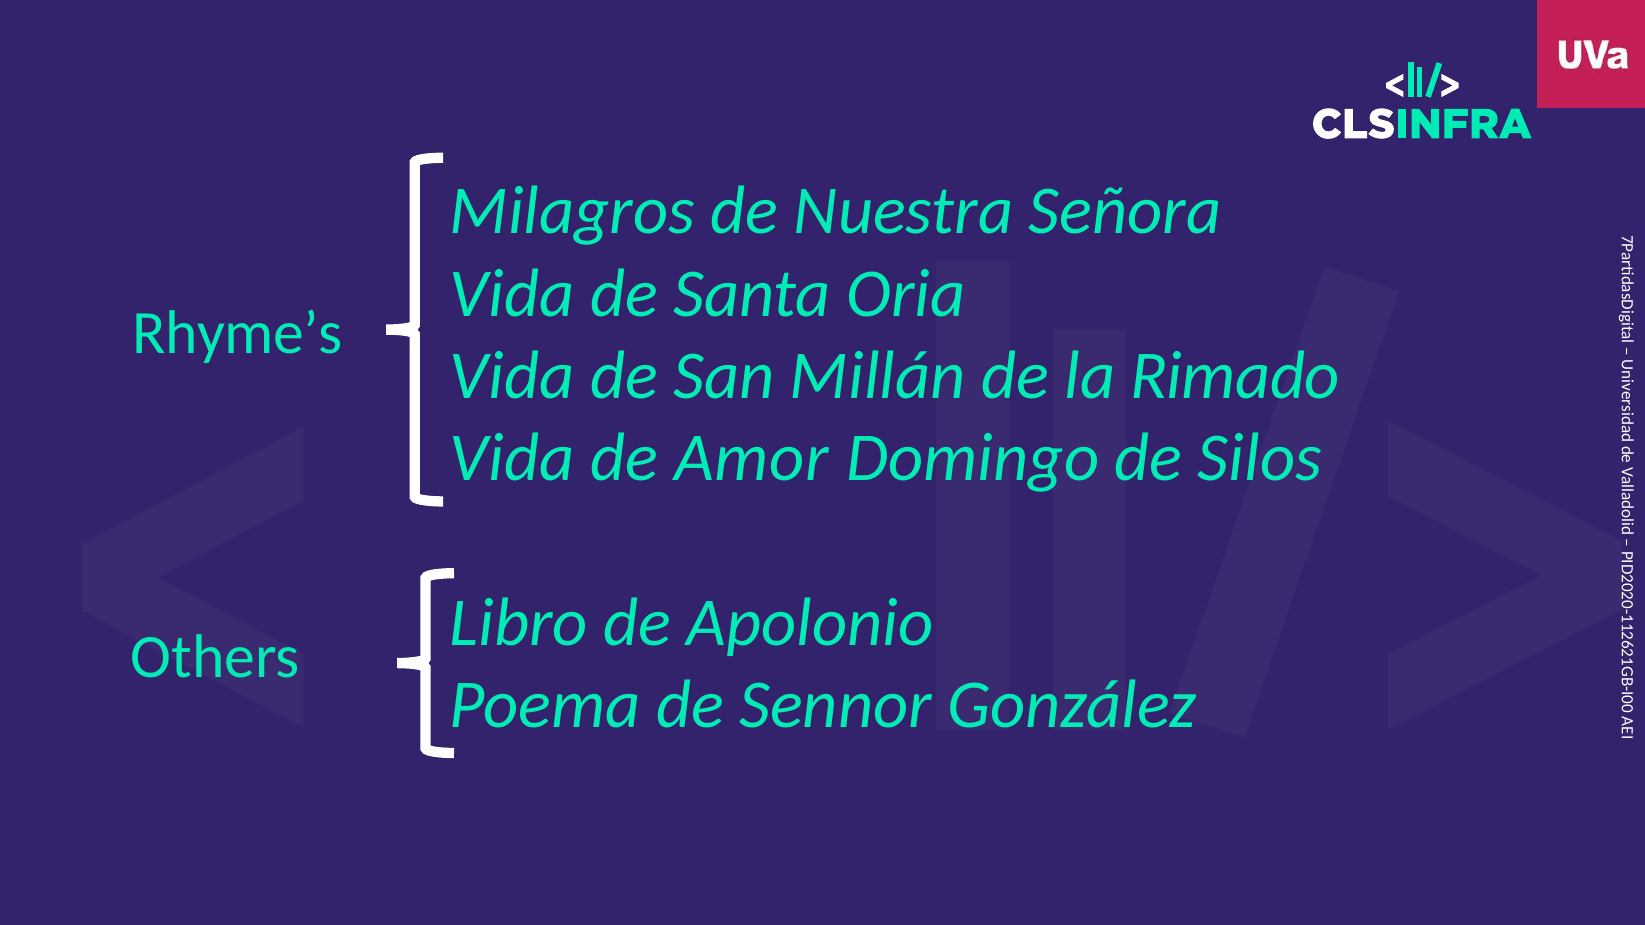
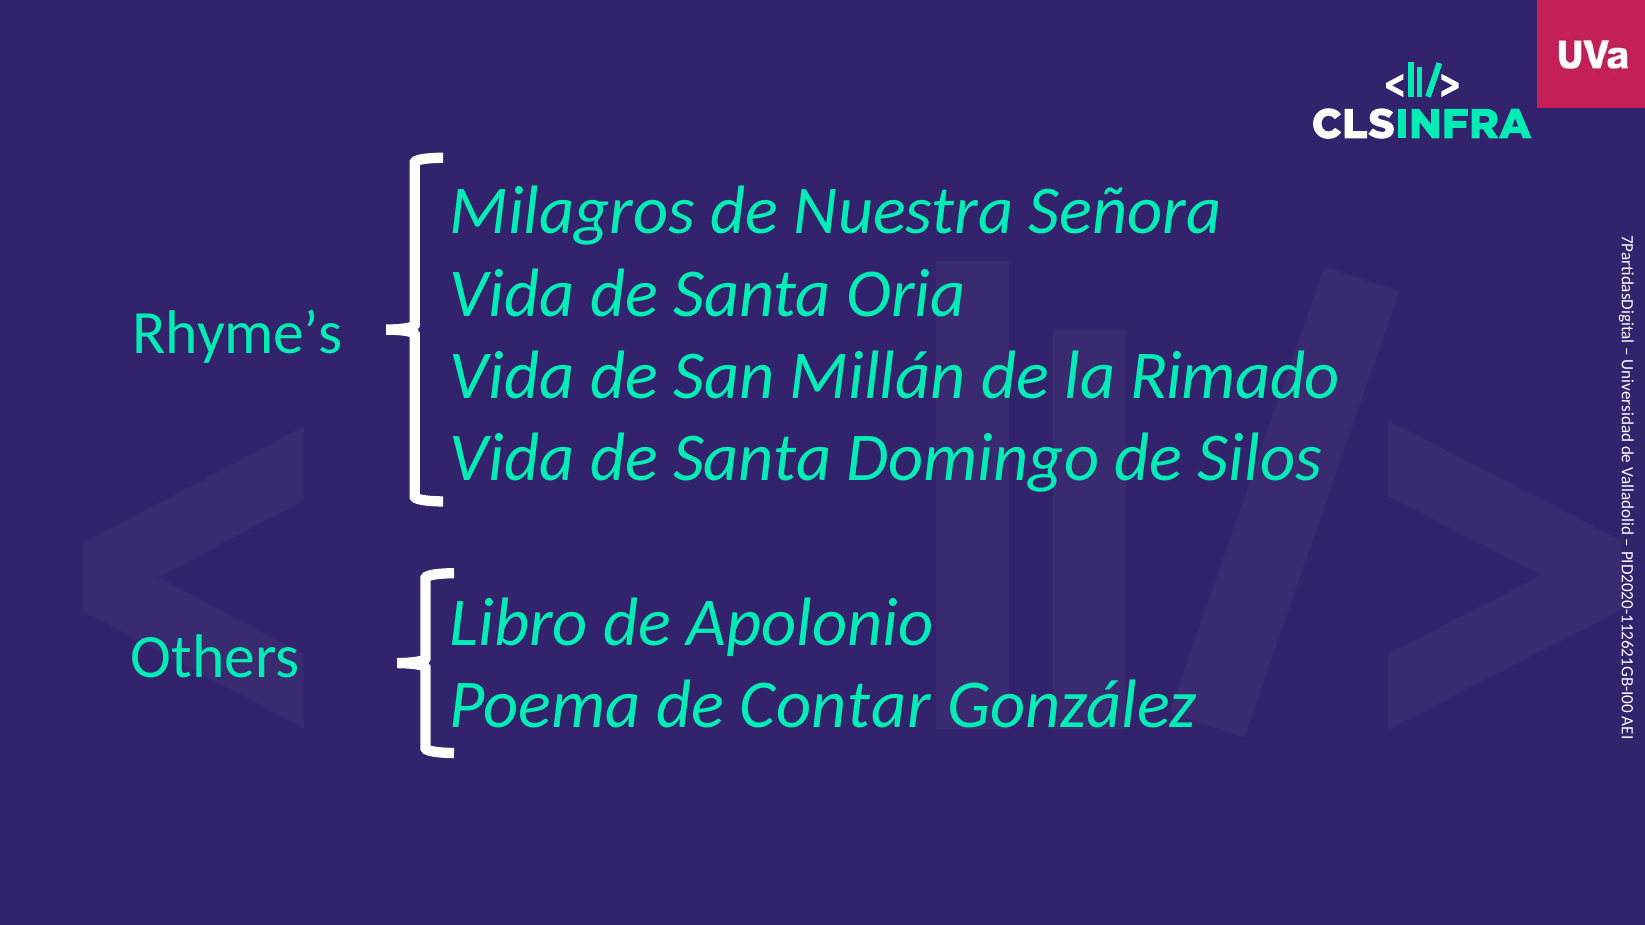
Amor at (752, 458): Amor -> Santa
Sennor: Sennor -> Contar
